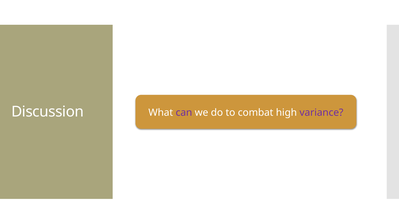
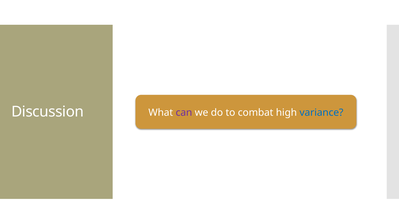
variance colour: purple -> blue
